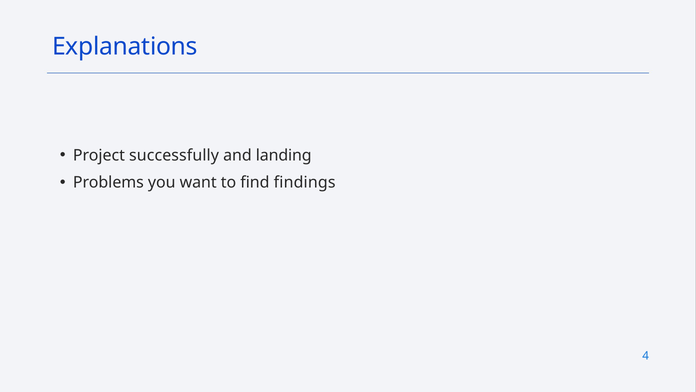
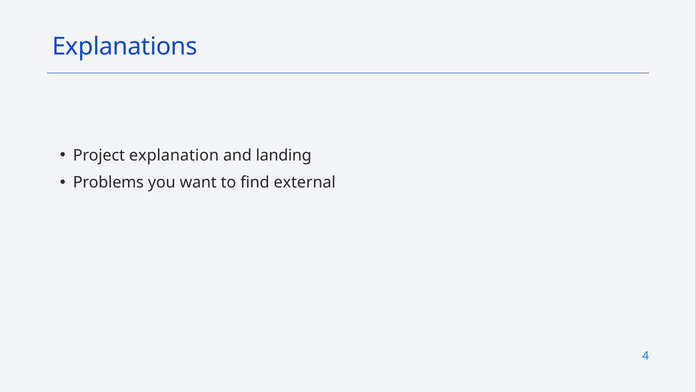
successfully: successfully -> explanation
findings: findings -> external
